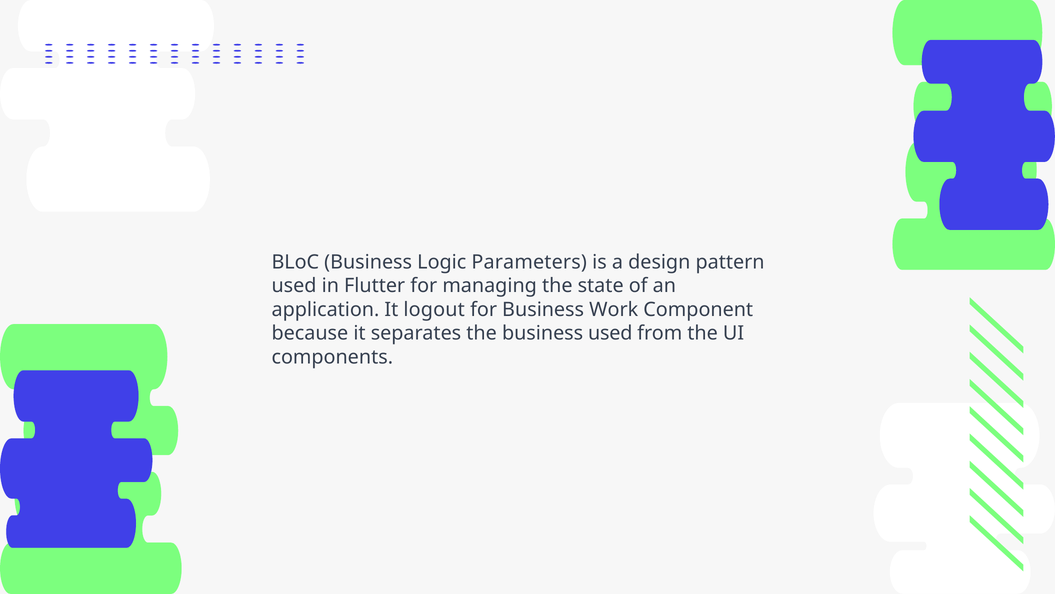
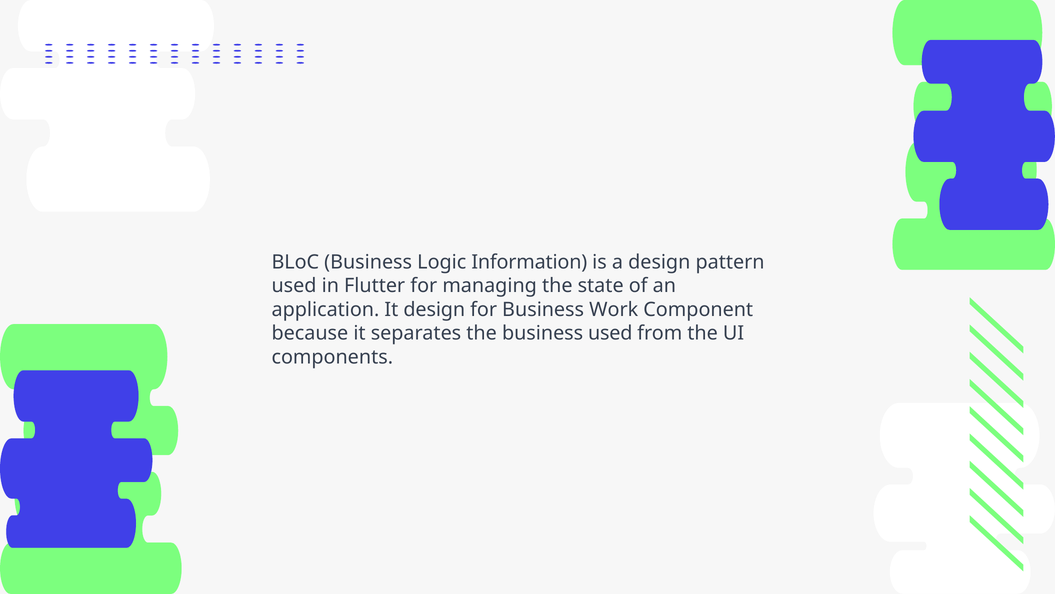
Parameters: Parameters -> Information
It logout: logout -> design
